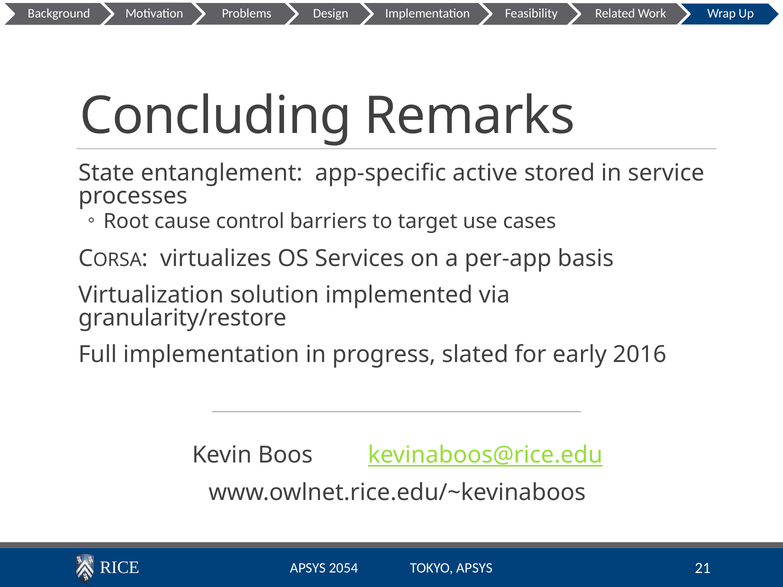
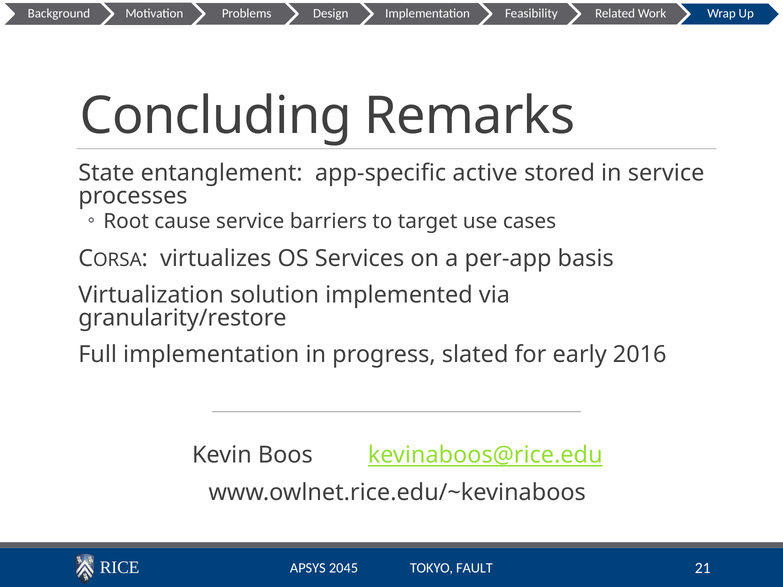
cause control: control -> service
2054: 2054 -> 2045
TOKYO APSYS: APSYS -> FAULT
